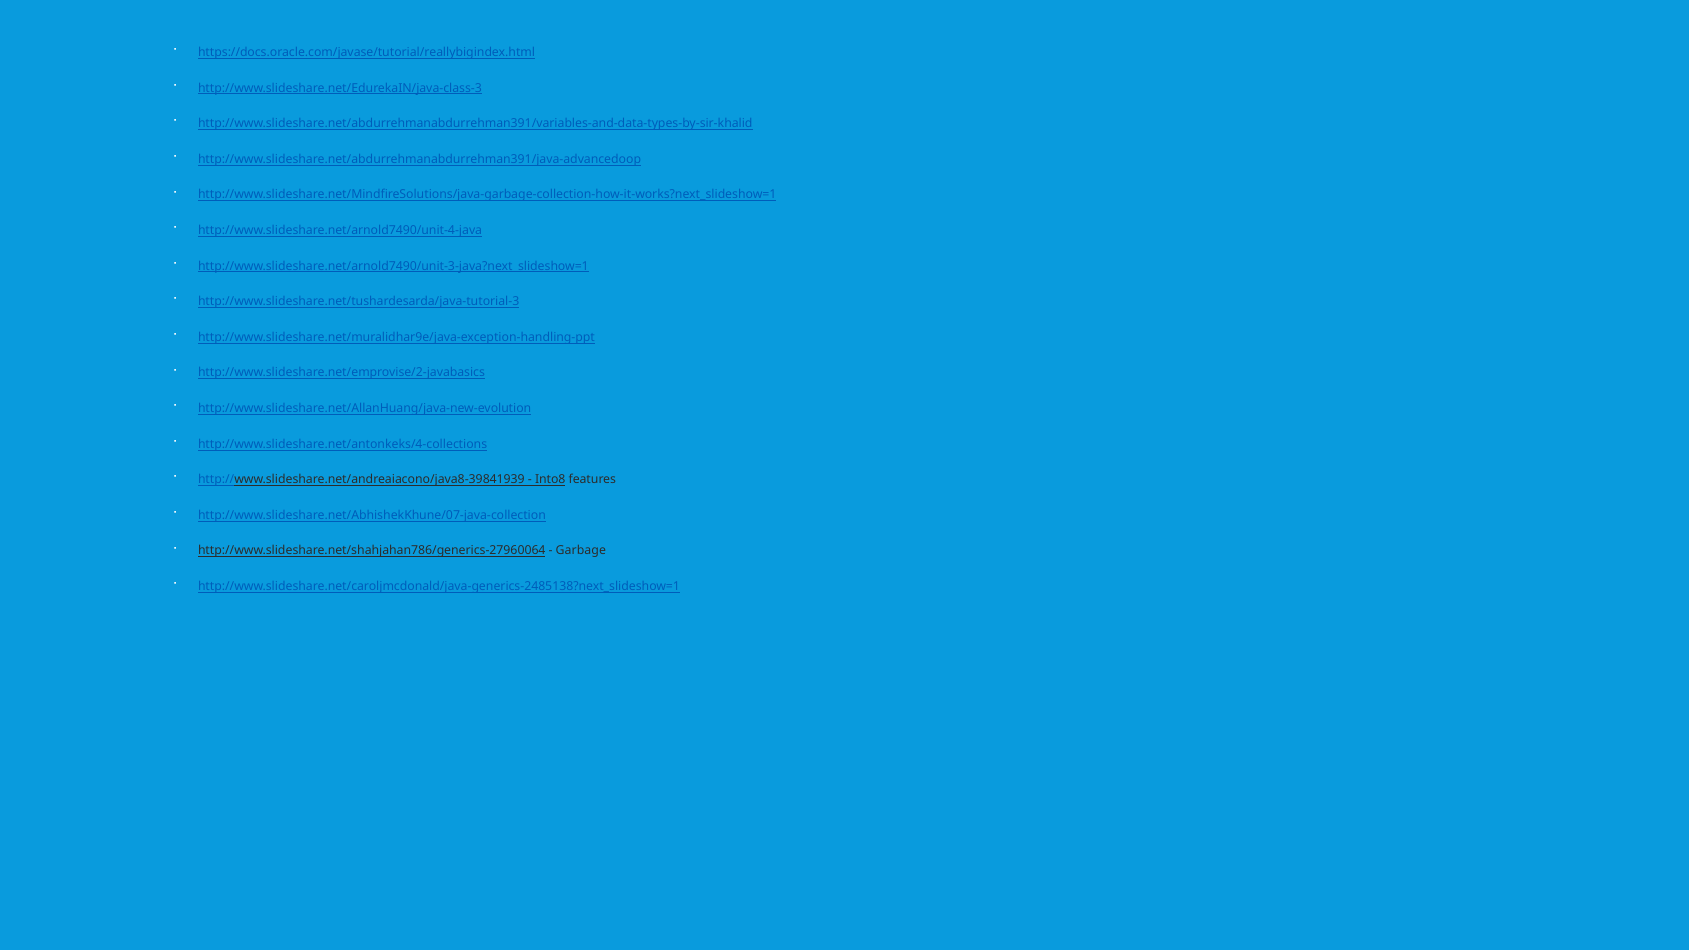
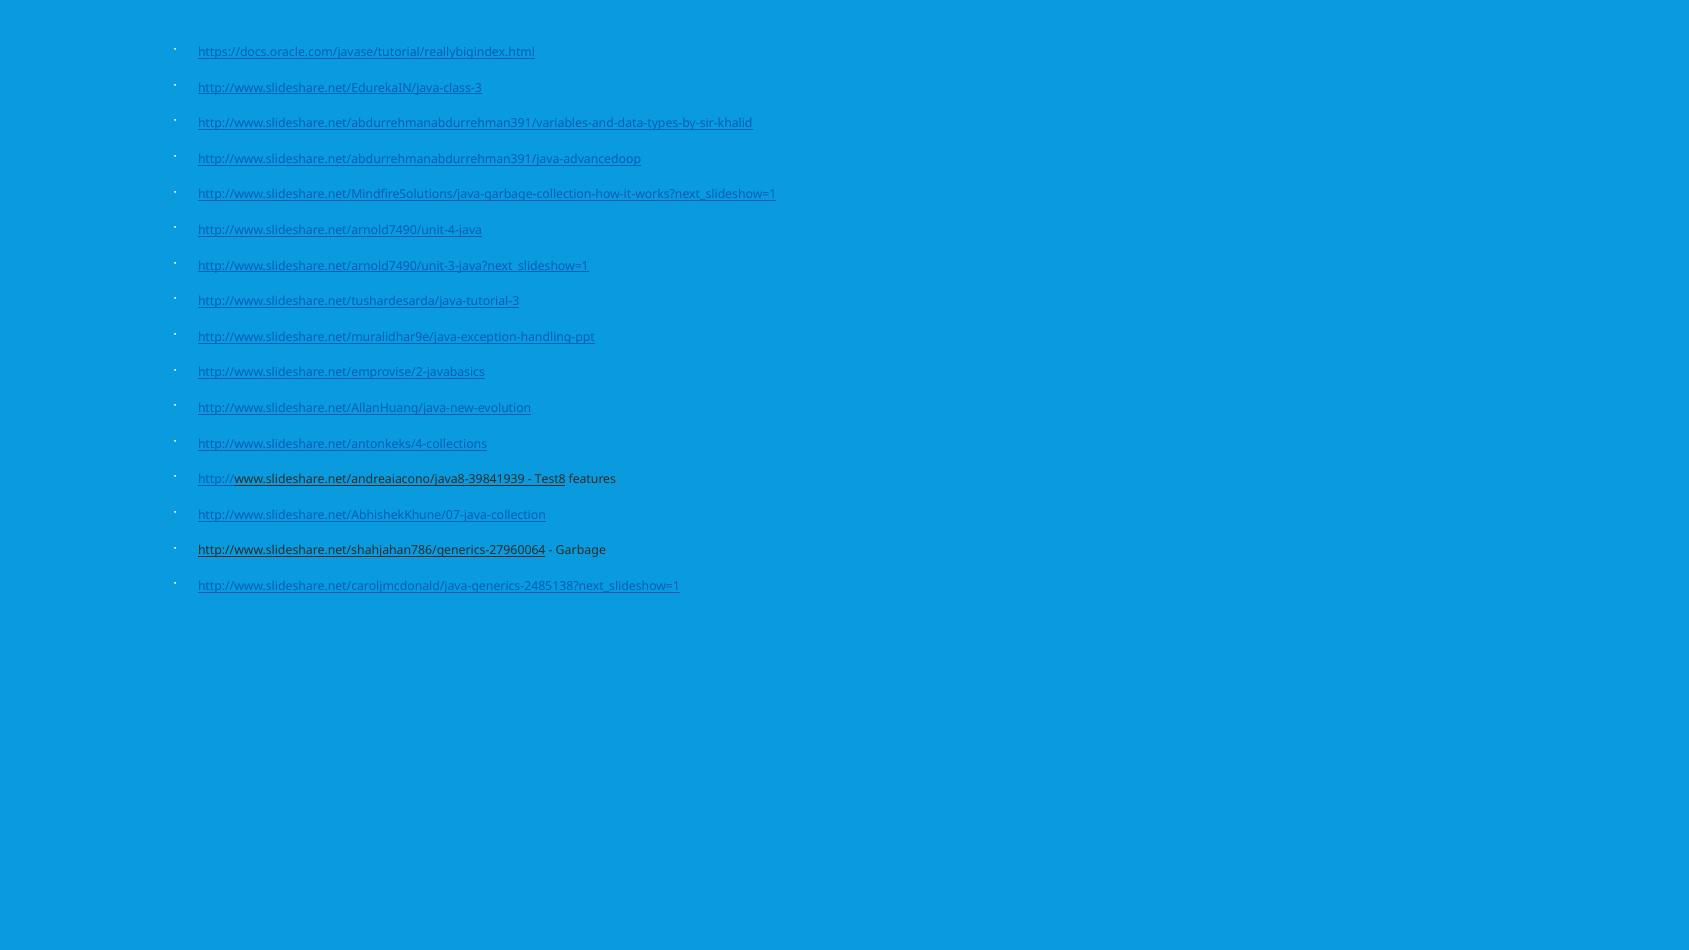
Into8: Into8 -> Test8
